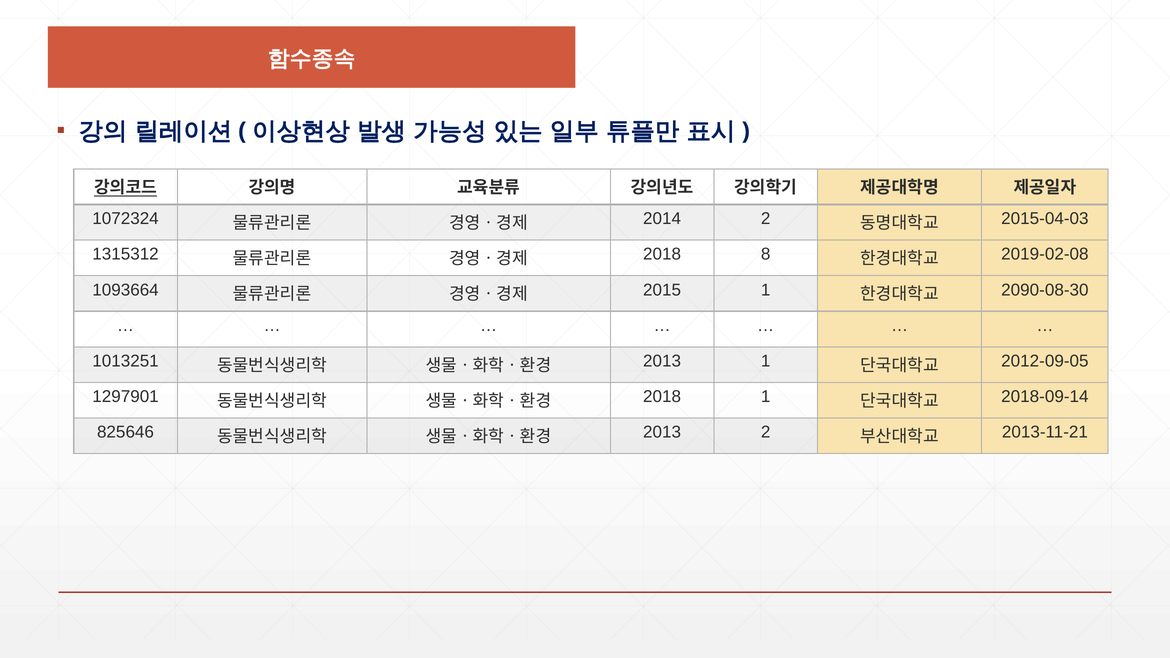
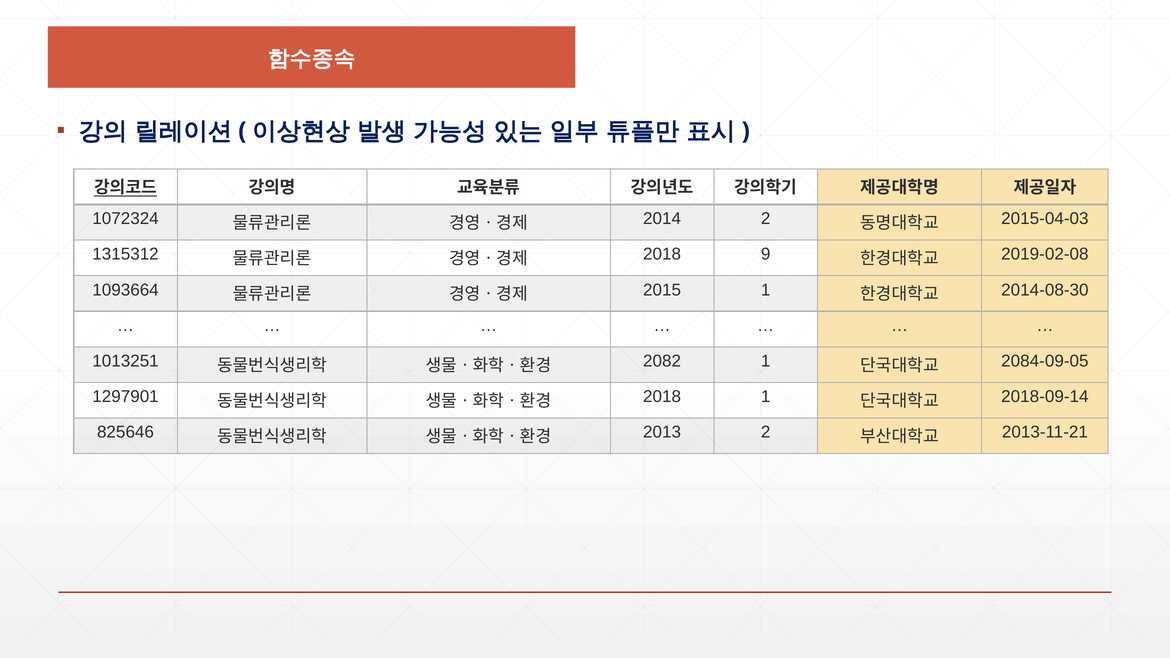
8: 8 -> 9
2090-08-30: 2090-08-30 -> 2014-08-30
2013 at (662, 361): 2013 -> 2082
2012-09-05: 2012-09-05 -> 2084-09-05
